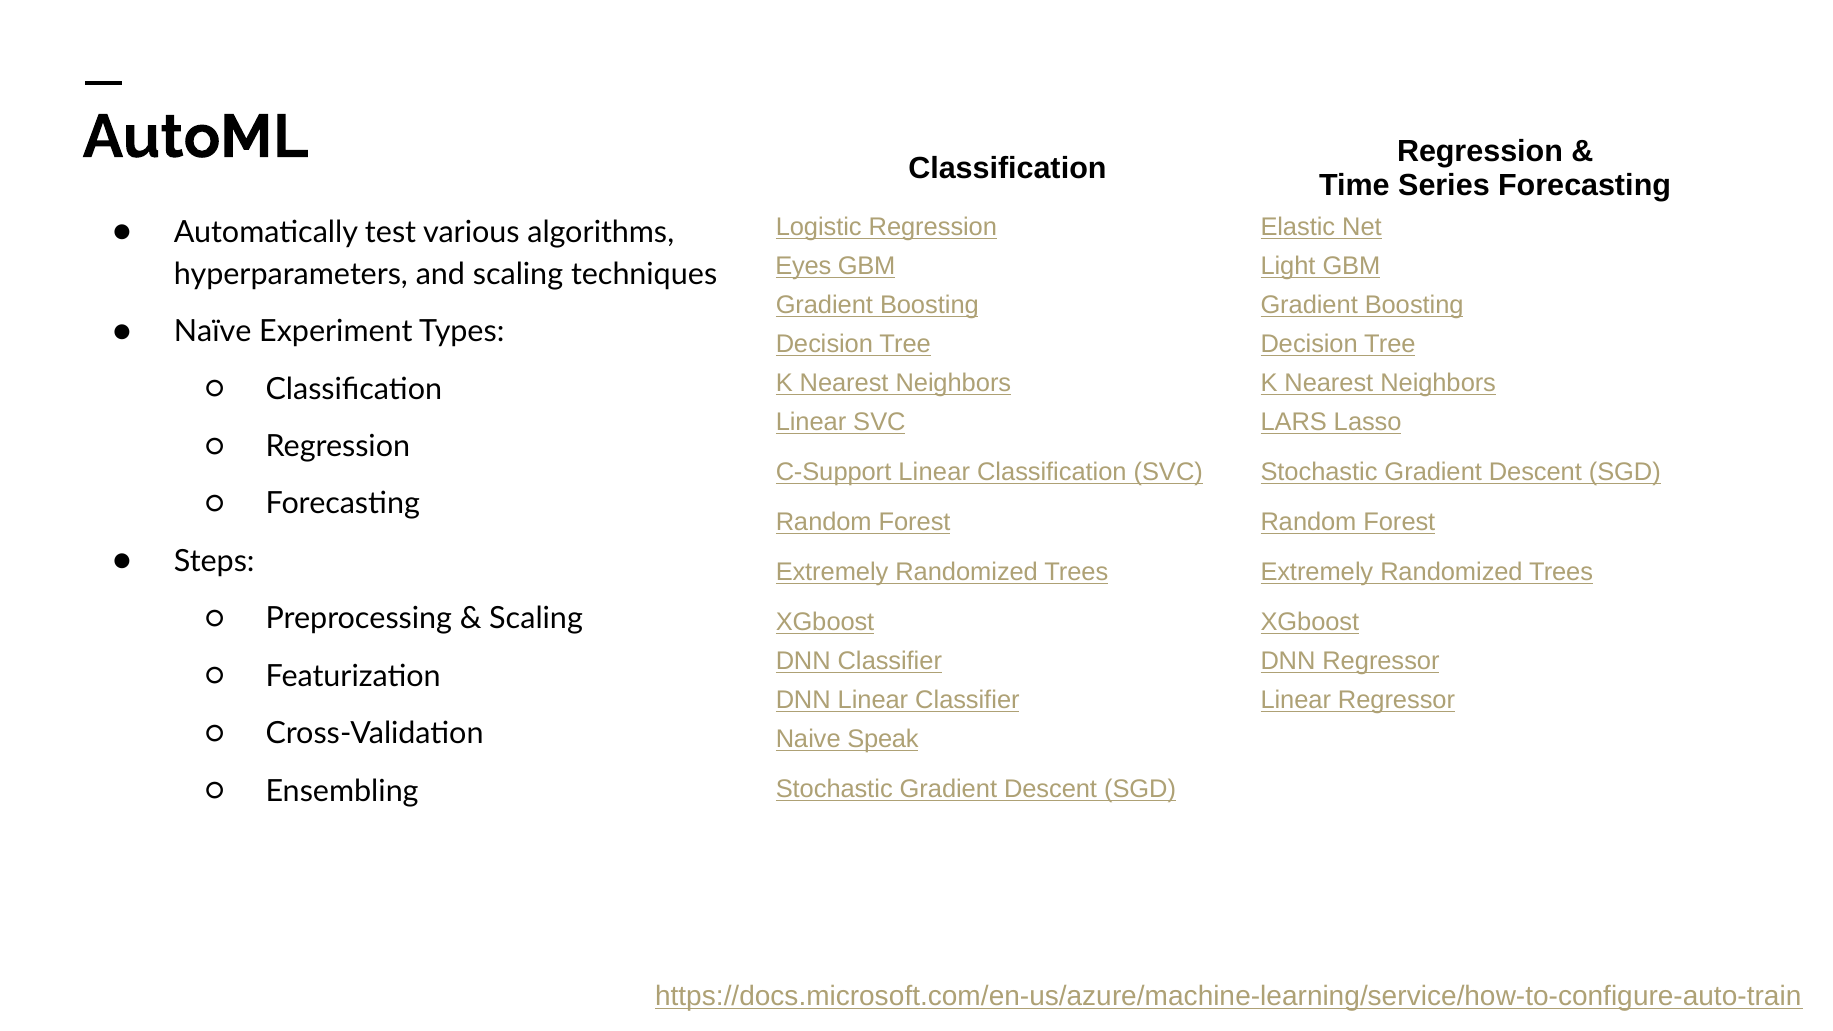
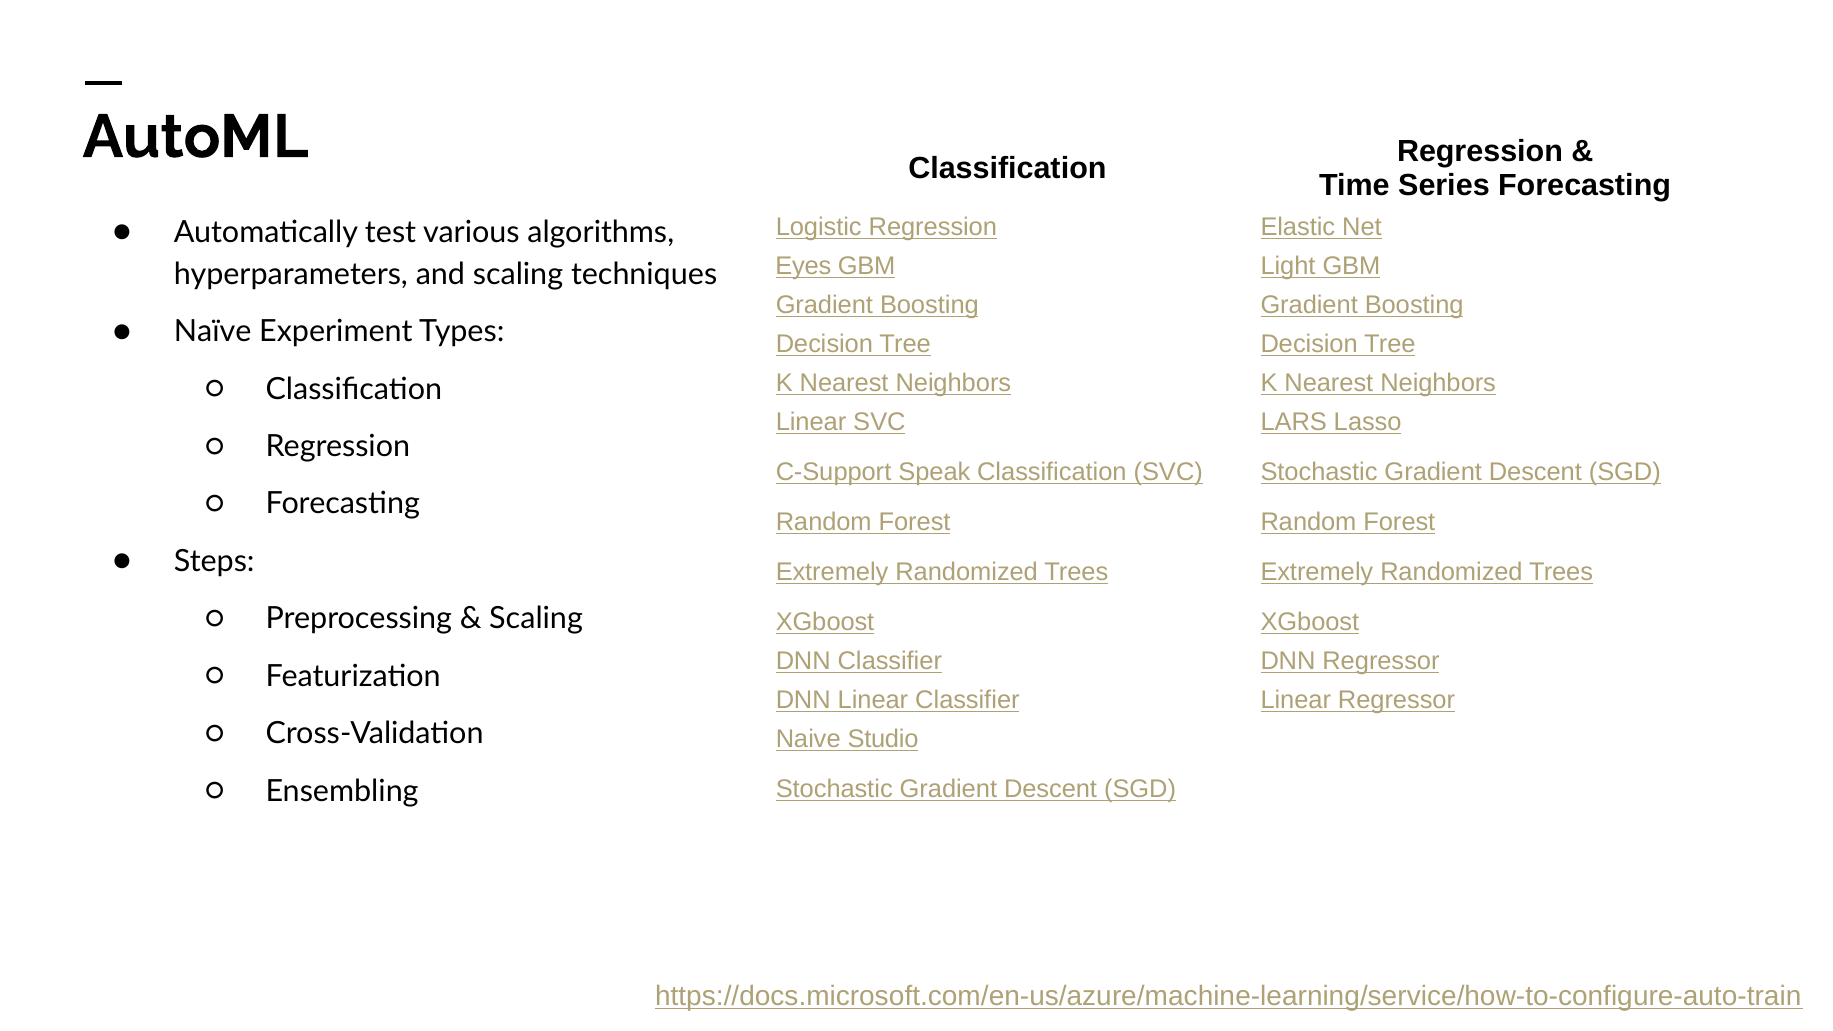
C-Support Linear: Linear -> Speak
Speak: Speak -> Studio
